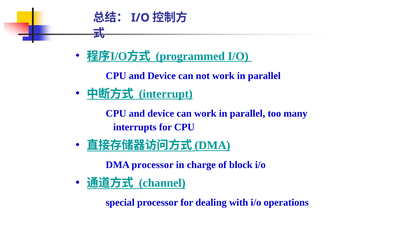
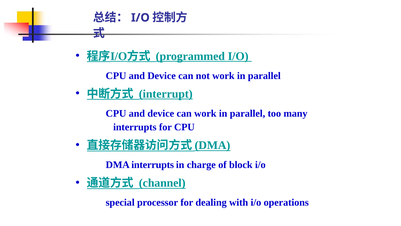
DMA processor: processor -> interrupts
